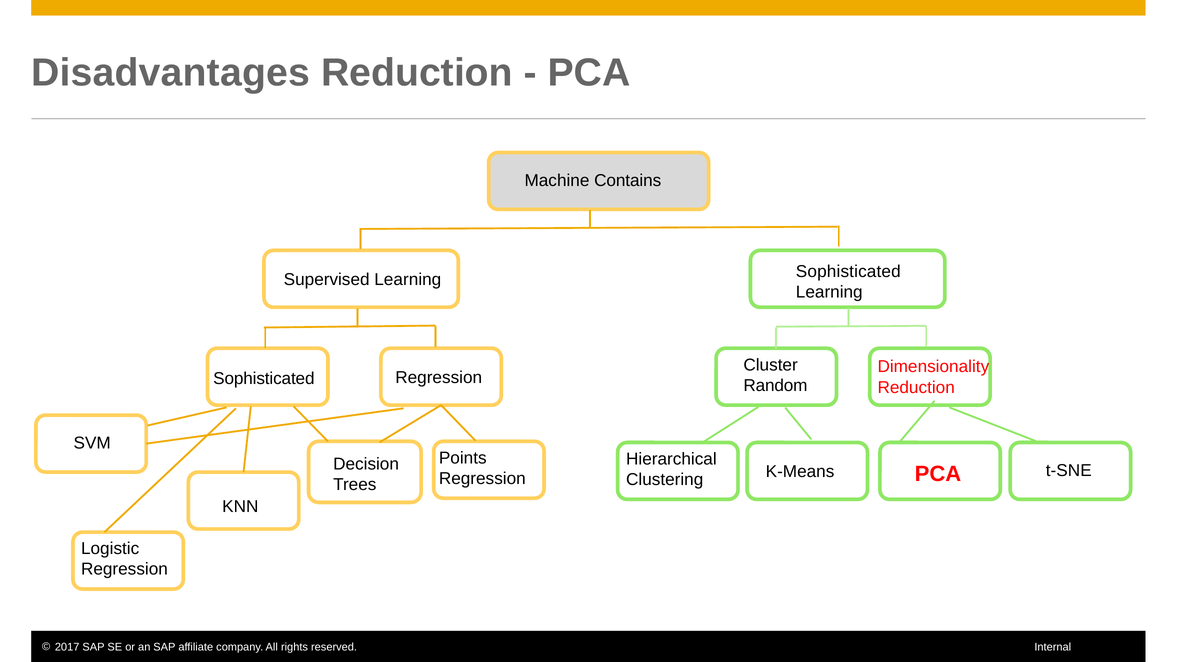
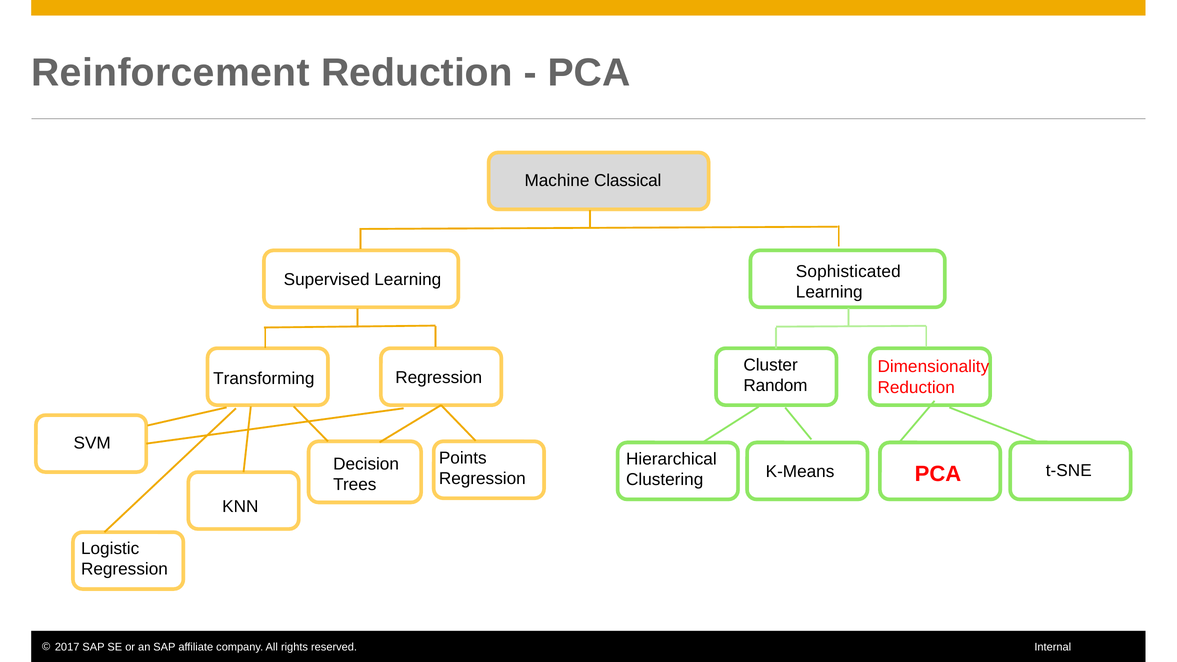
Disadvantages: Disadvantages -> Reinforcement
Contains: Contains -> Classical
Sophisticated at (264, 379): Sophisticated -> Transforming
